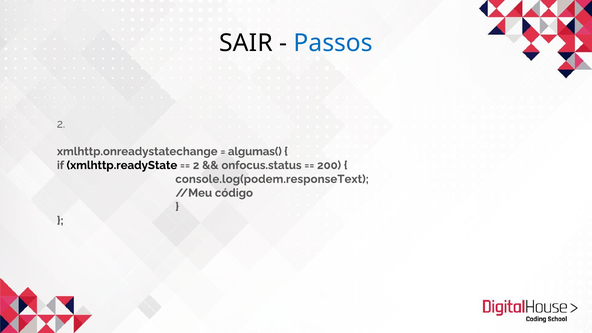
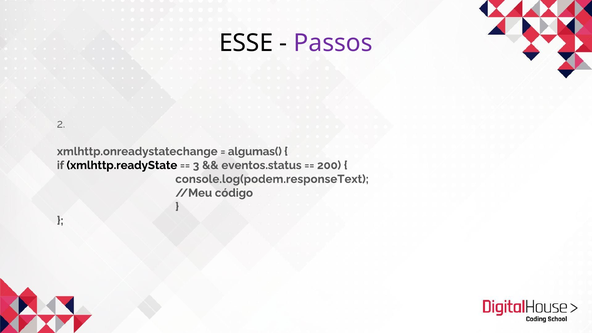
SAIR: SAIR -> ESSE
Passos colour: blue -> purple
2 at (196, 165): 2 -> 3
onfocus.status: onfocus.status -> eventos.status
